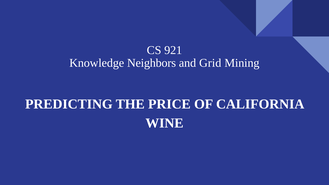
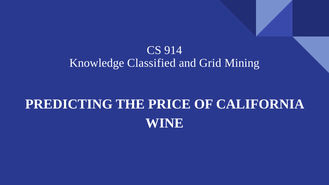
921: 921 -> 914
Neighbors: Neighbors -> Classified
